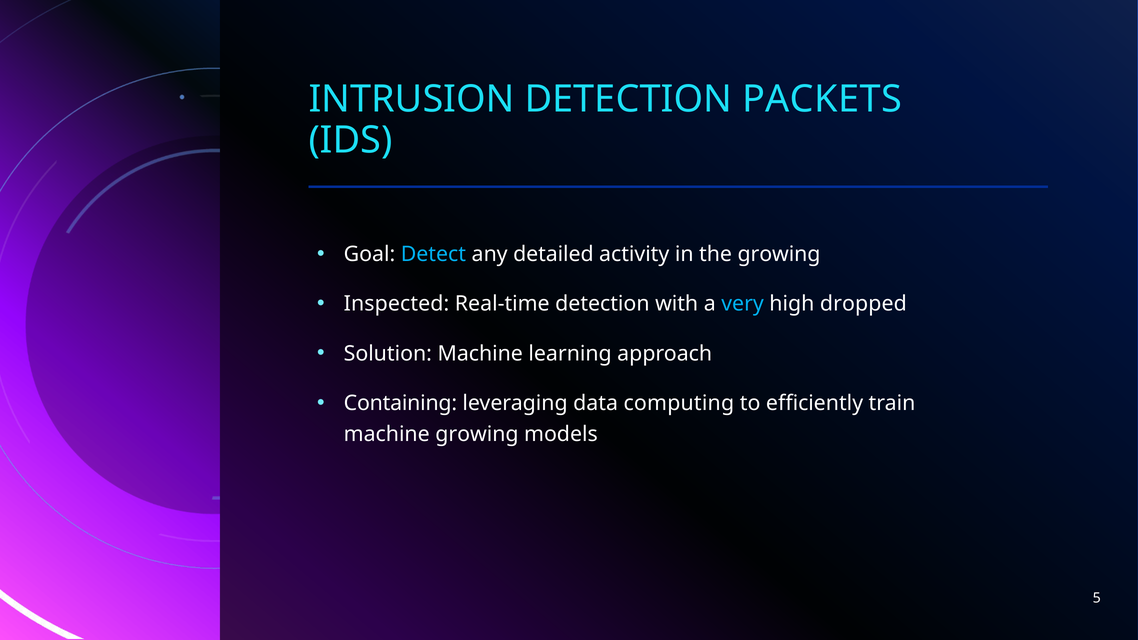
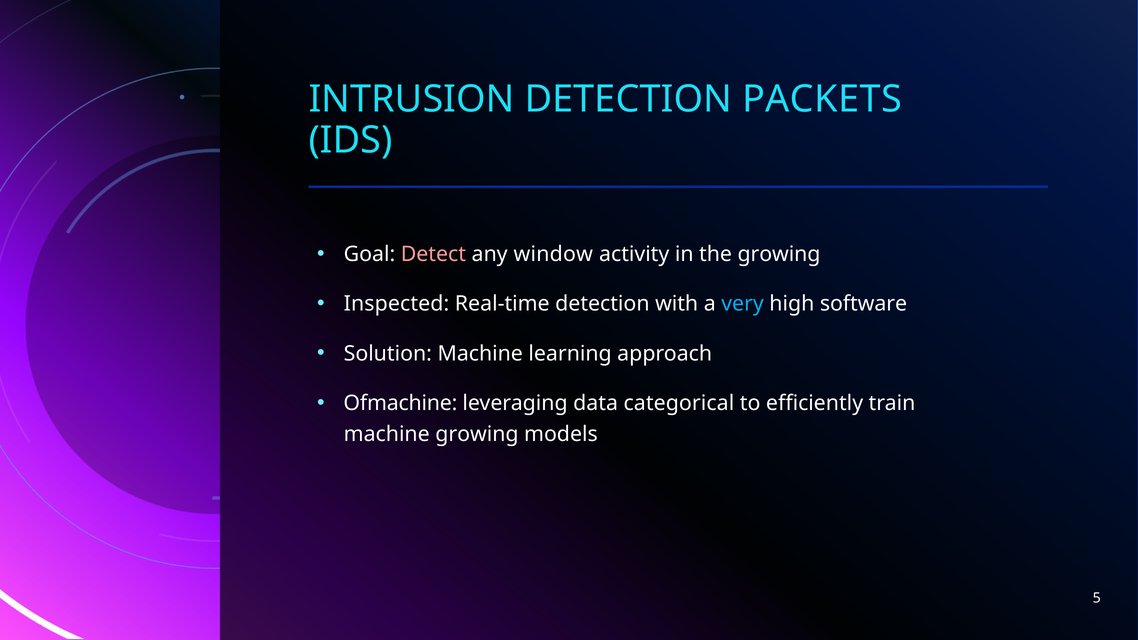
Detect colour: light blue -> pink
detailed: detailed -> window
dropped: dropped -> software
Containing: Containing -> Ofmachine
computing: computing -> categorical
